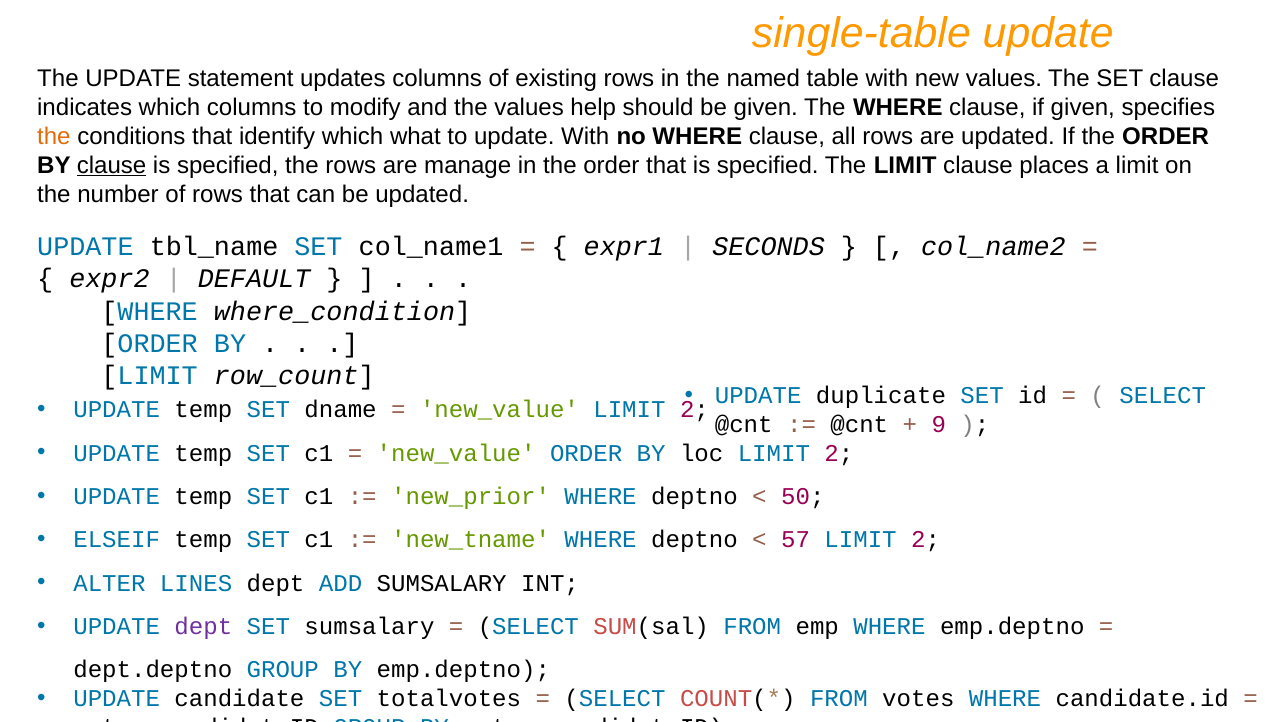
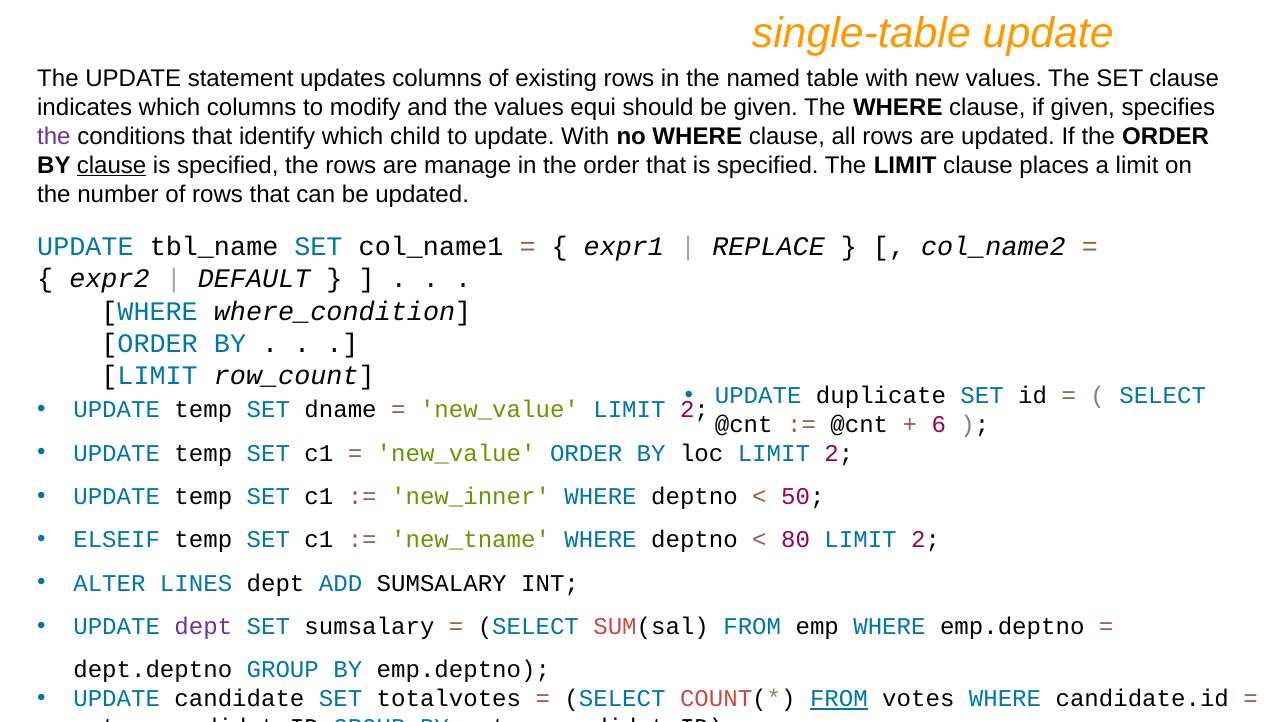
help: help -> equi
the at (54, 136) colour: orange -> purple
what: what -> child
SECONDS: SECONDS -> REPLACE
9: 9 -> 6
new_prior: new_prior -> new_inner
57: 57 -> 80
FROM at (839, 699) underline: none -> present
